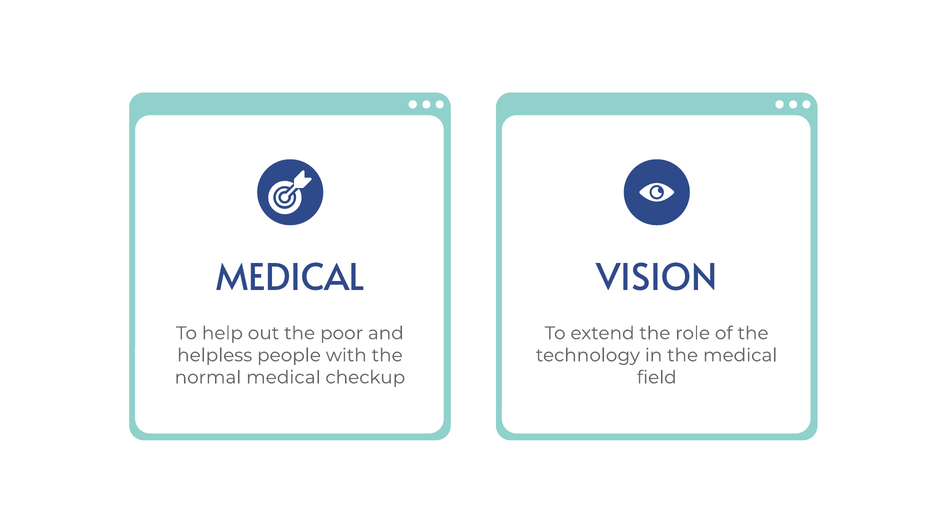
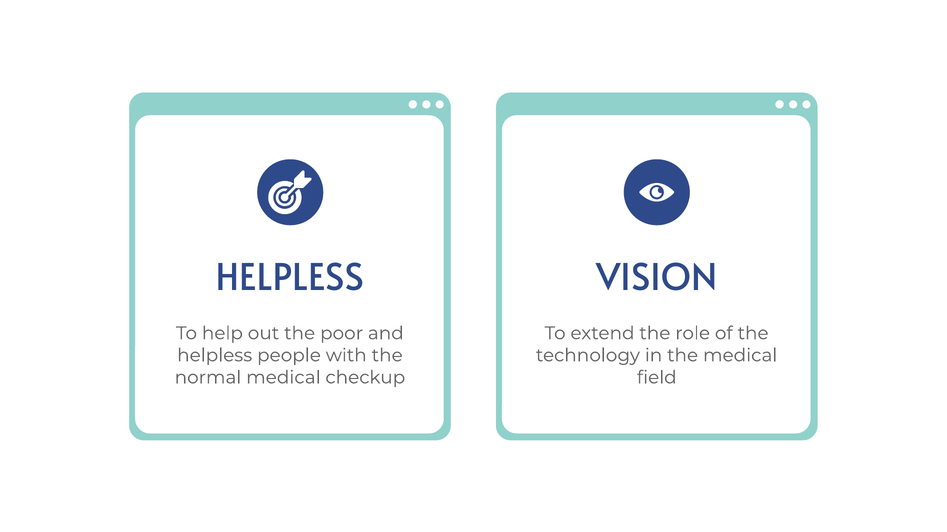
MEDICAL at (290, 279): MEDICAL -> HELPLESS
